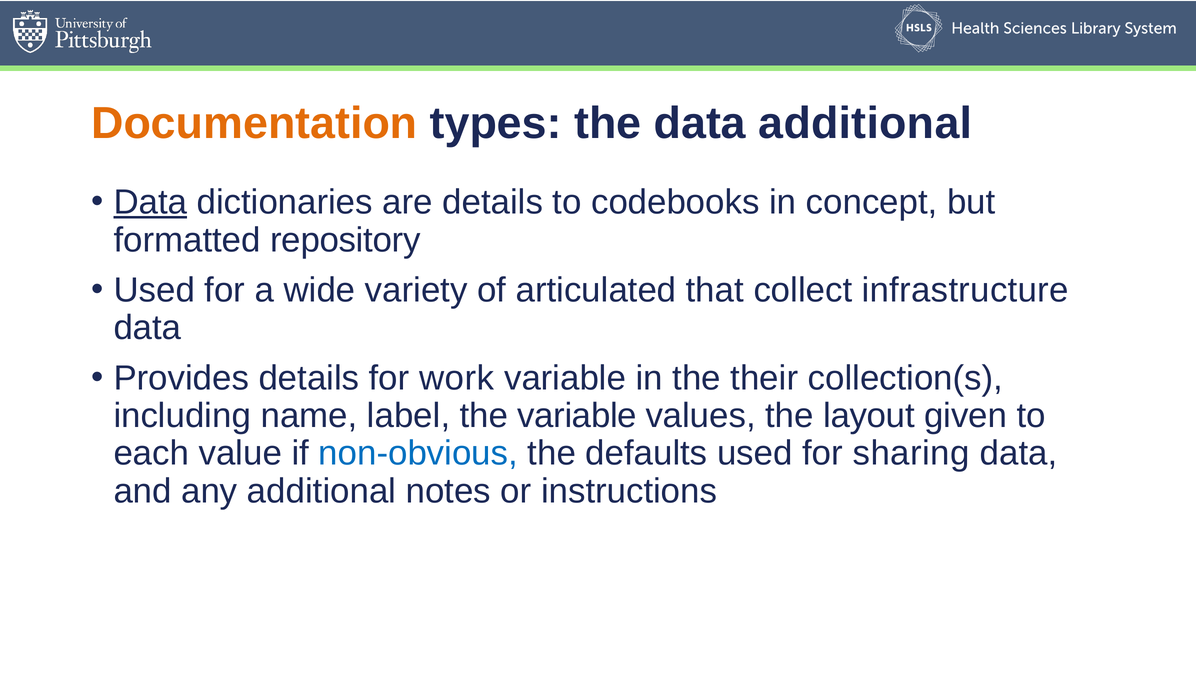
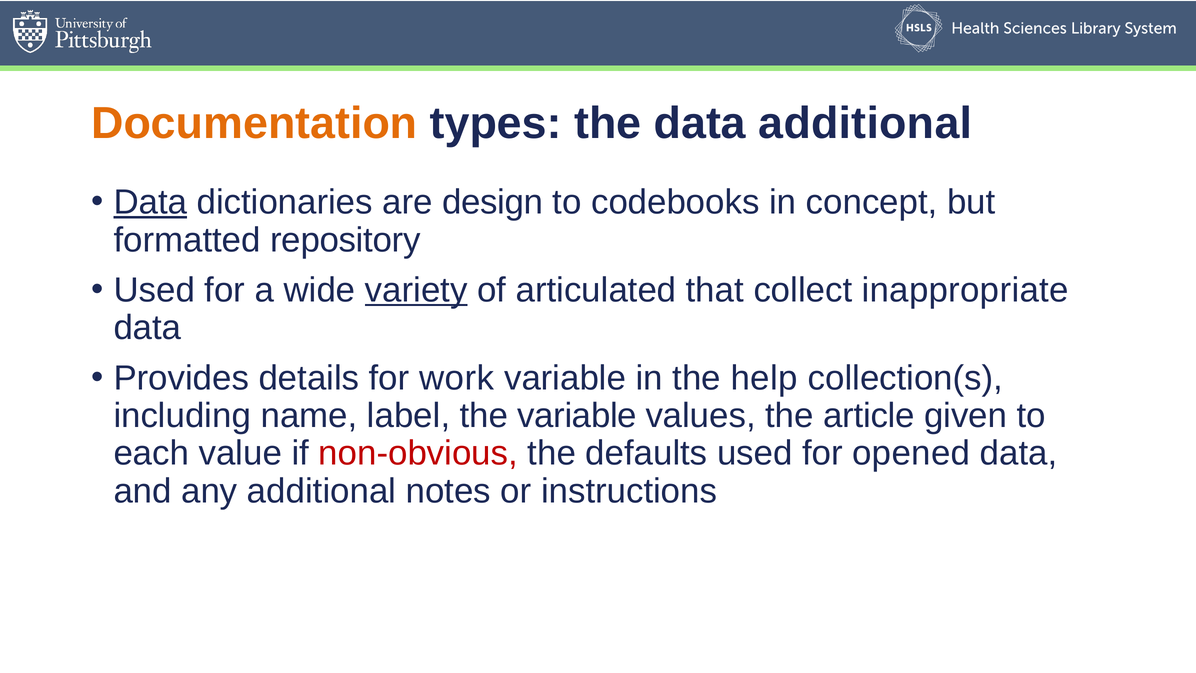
are details: details -> design
variety underline: none -> present
infrastructure: infrastructure -> inappropriate
their: their -> help
layout: layout -> article
non-obvious colour: blue -> red
sharing: sharing -> opened
